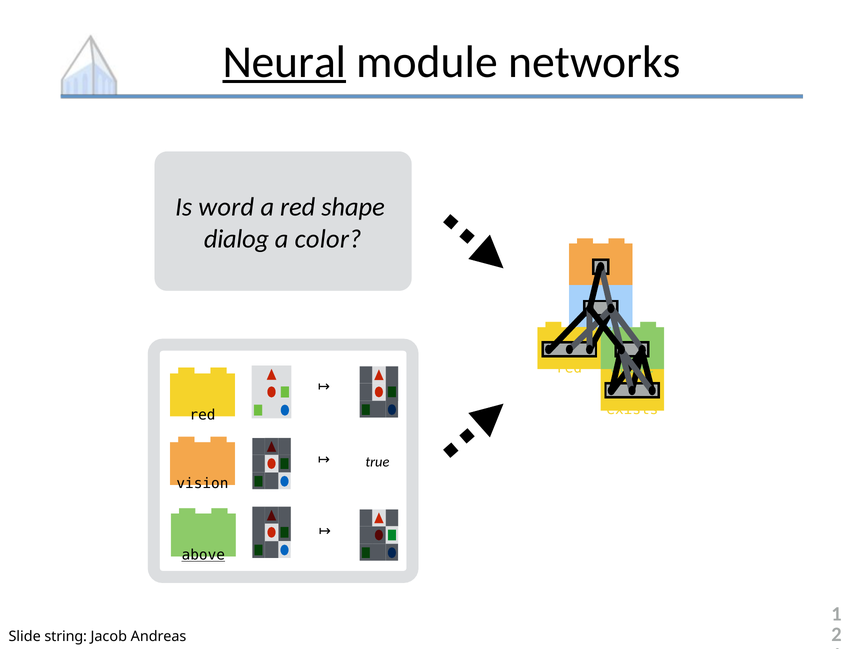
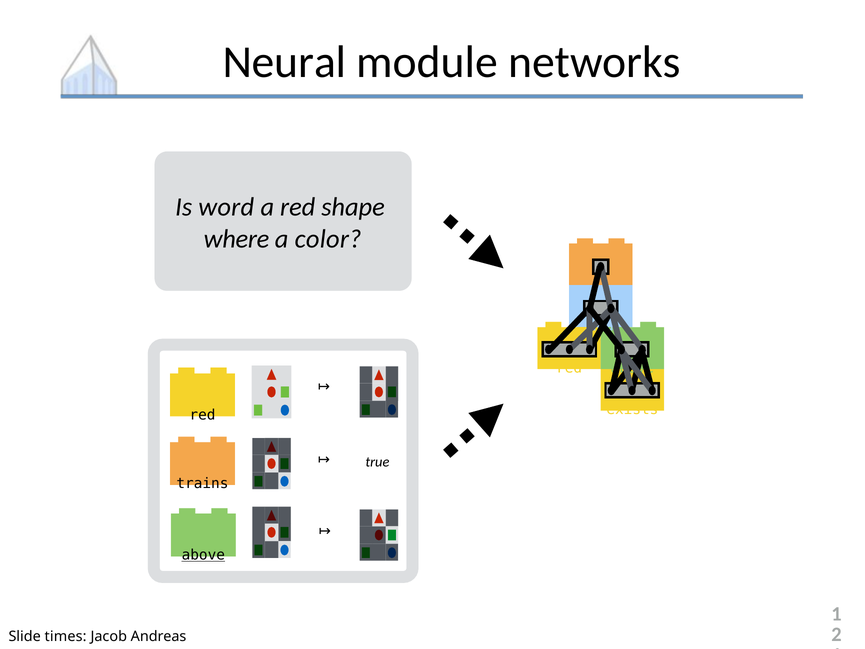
Neural underline: present -> none
dialog: dialog -> where
vision: vision -> trains
string: string -> times
